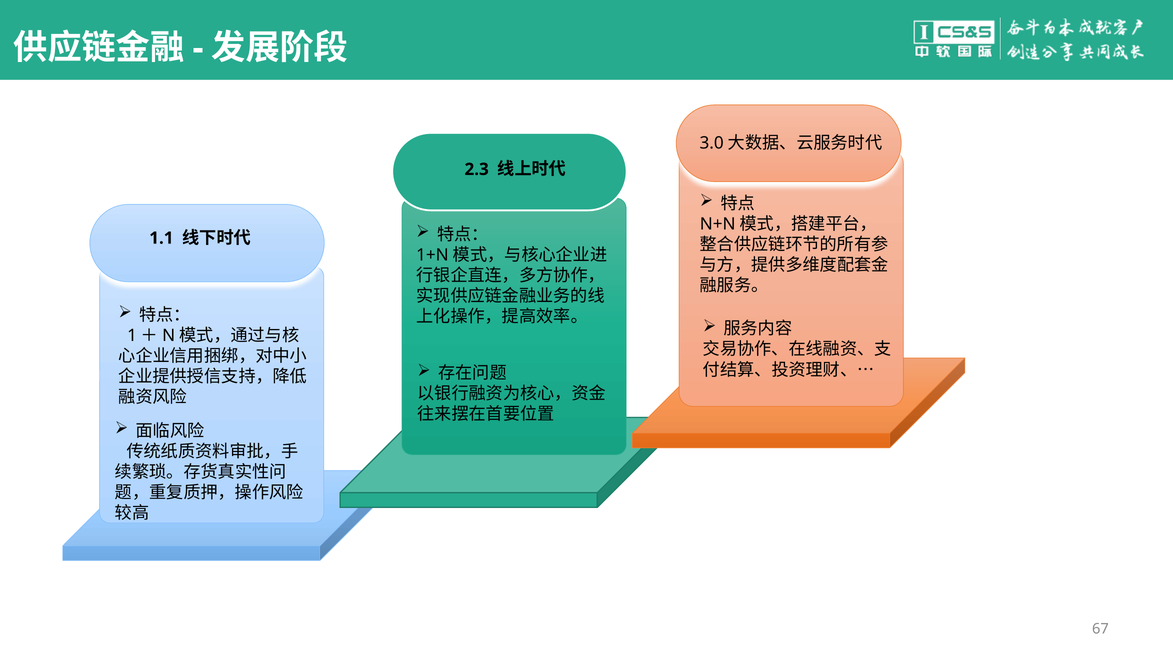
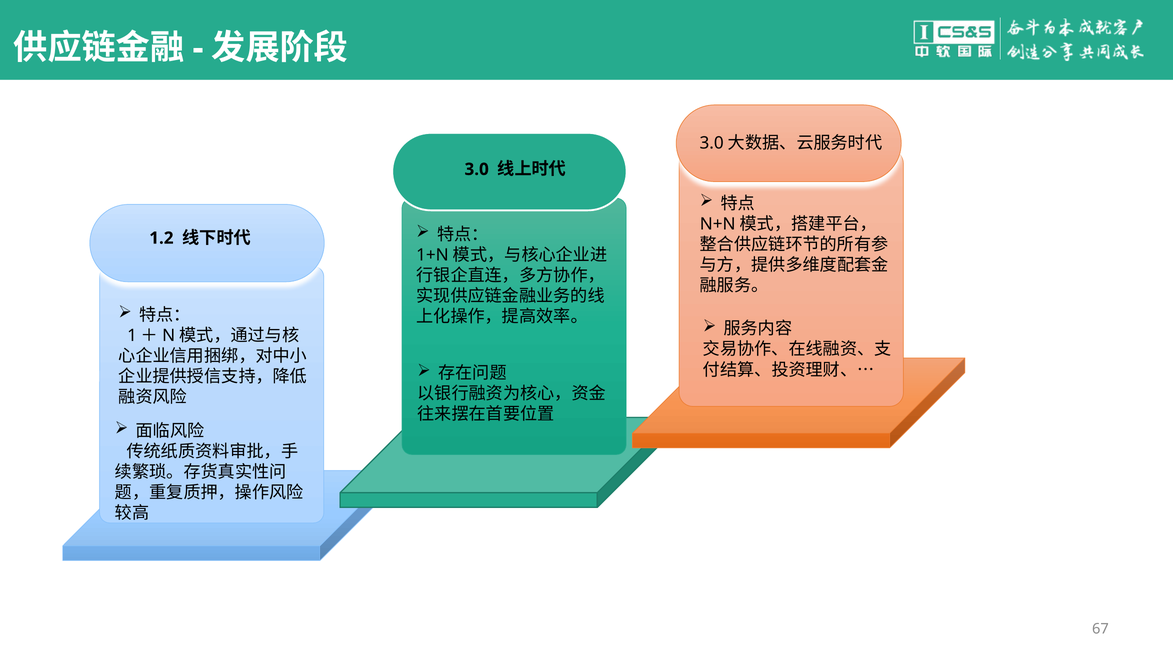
2.3: 2.3 -> 3.0
1.1: 1.1 -> 1.2
